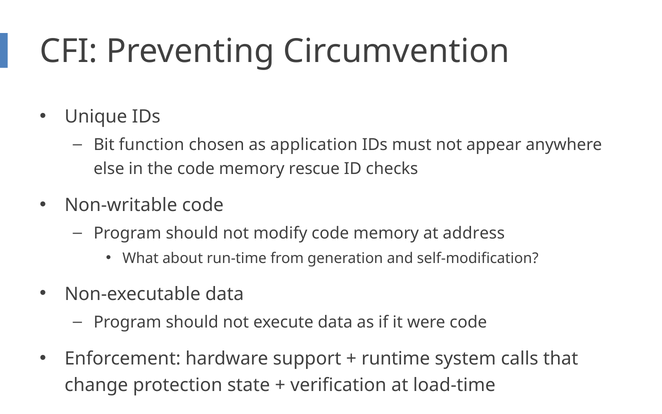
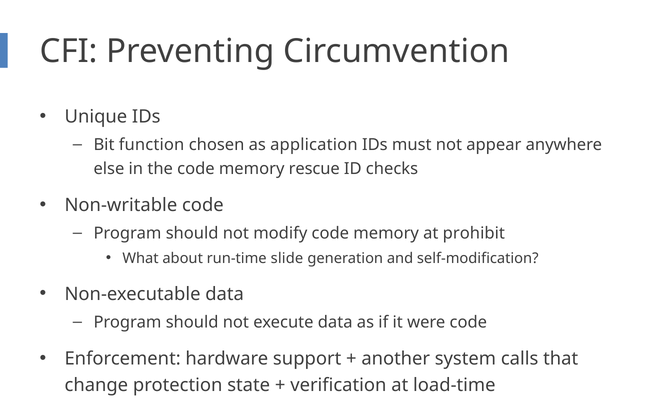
address: address -> prohibit
from: from -> slide
runtime: runtime -> another
